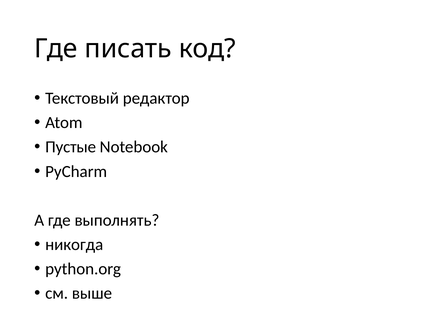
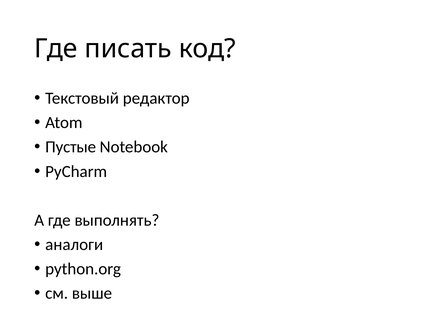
никогда: никогда -> аналоги
